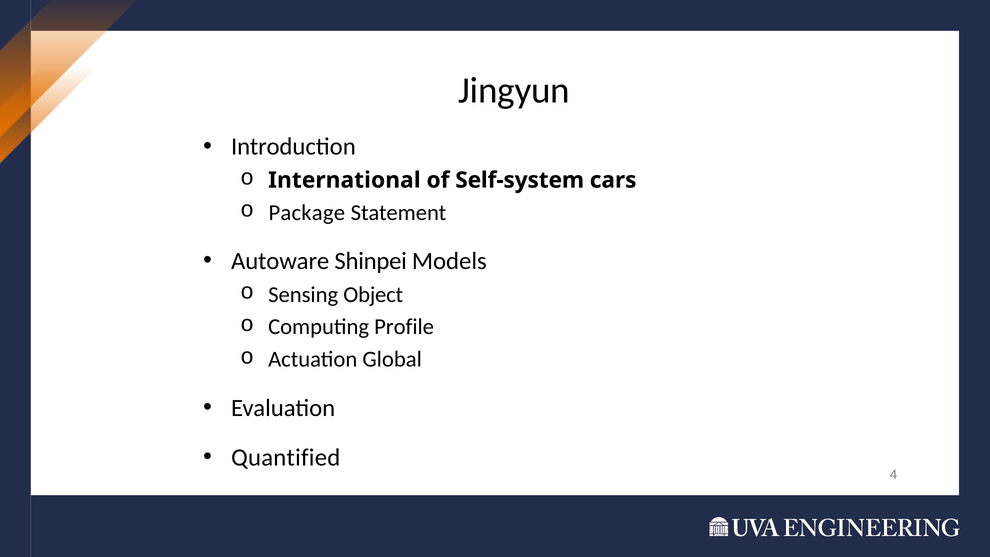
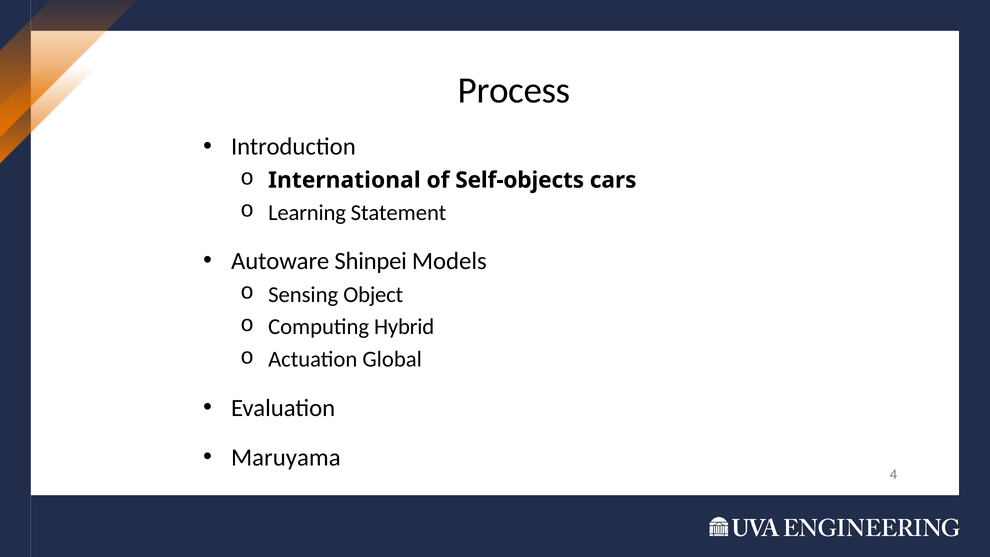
Jingyun: Jingyun -> Process
Self-system: Self-system -> Self-objects
Package: Package -> Learning
Profile: Profile -> Hybrid
Quantified: Quantified -> Maruyama
